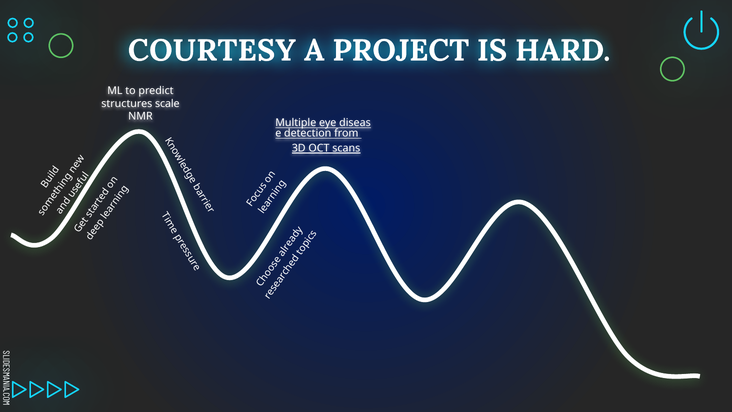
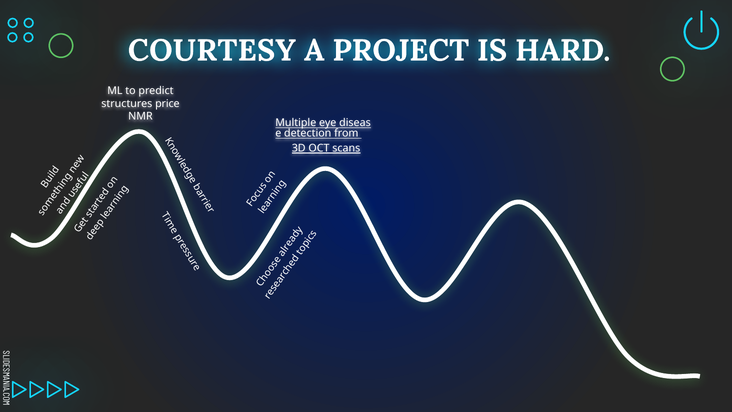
scale: scale -> price
